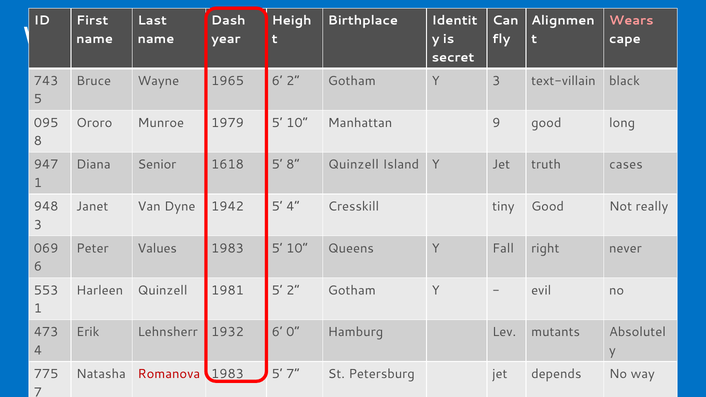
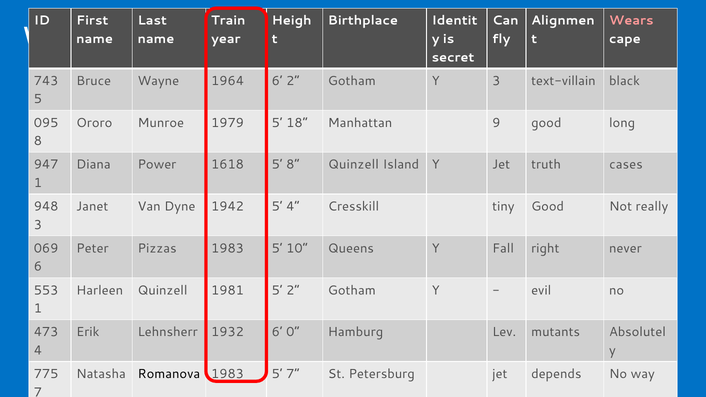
Dash: Dash -> Train
1965: 1965 -> 1964
1979 5 10: 10 -> 18
Senior: Senior -> Power
Values: Values -> Pizzas
Romanova colour: red -> black
